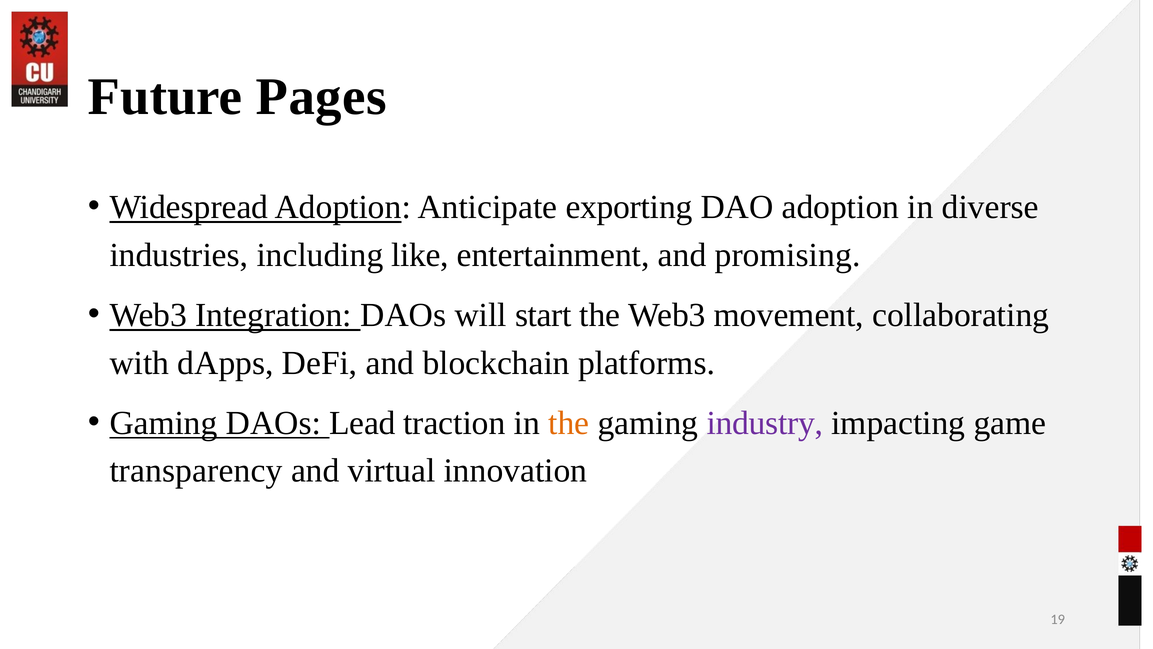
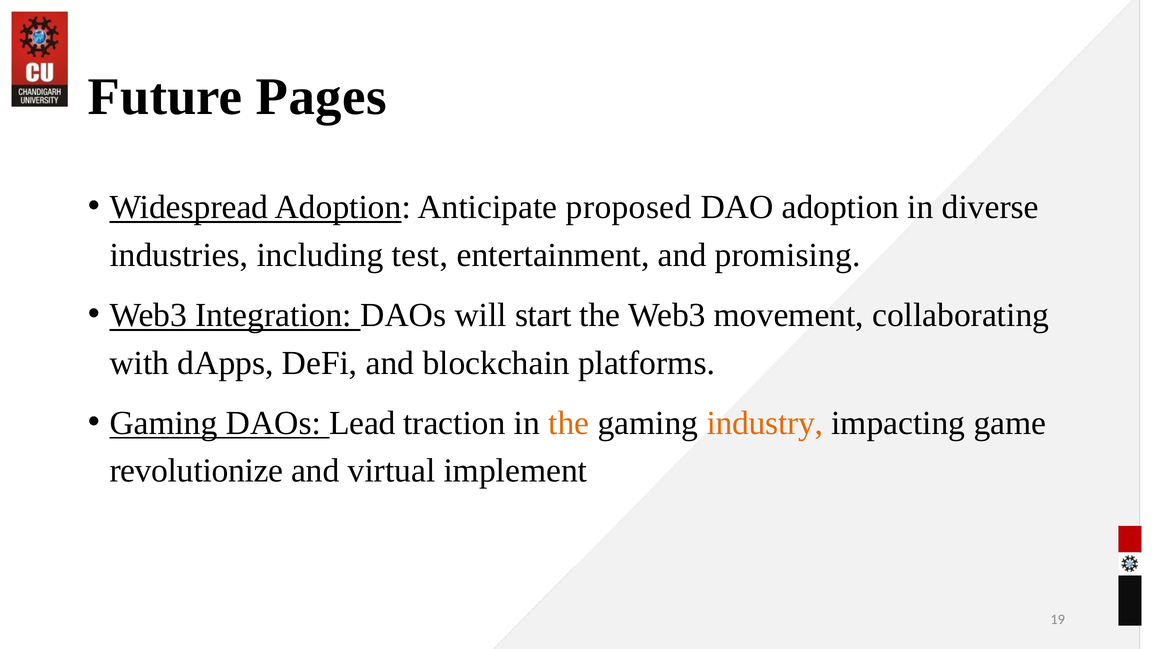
exporting: exporting -> proposed
like: like -> test
industry colour: purple -> orange
transparency: transparency -> revolutionize
innovation: innovation -> implement
